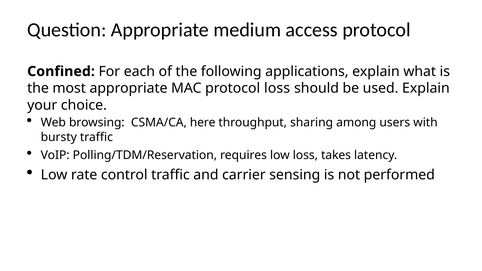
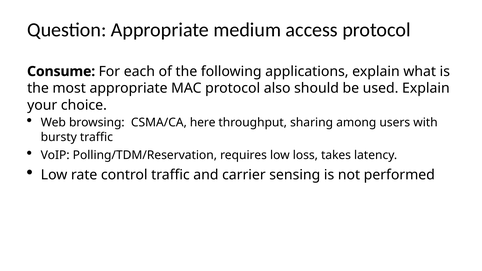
Confined: Confined -> Consume
protocol loss: loss -> also
